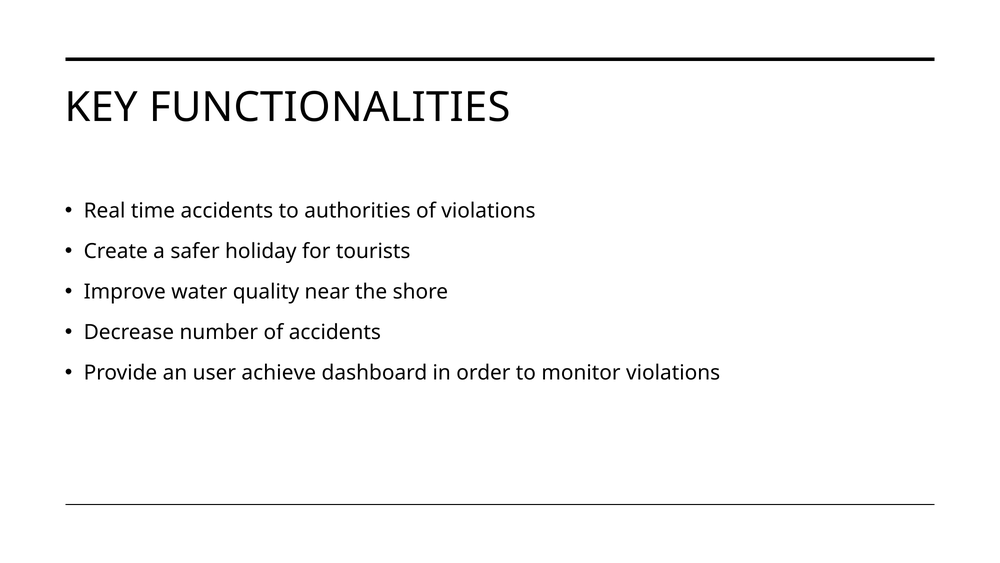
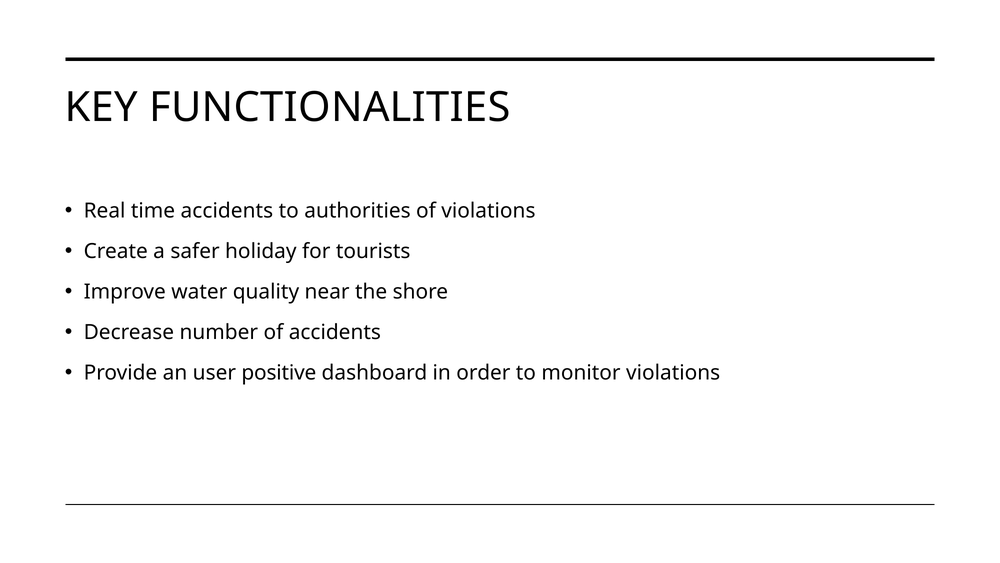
achieve: achieve -> positive
